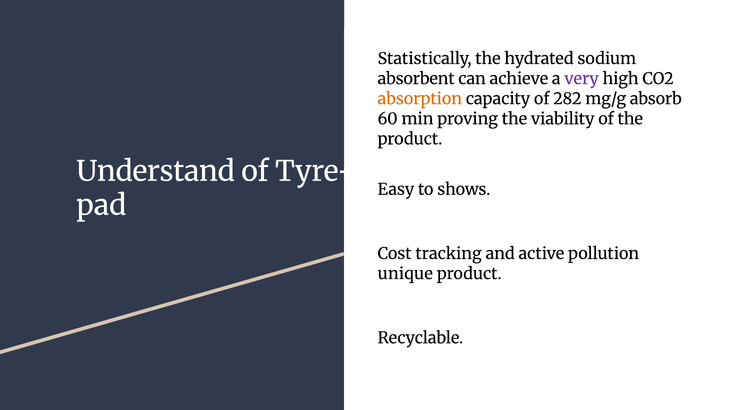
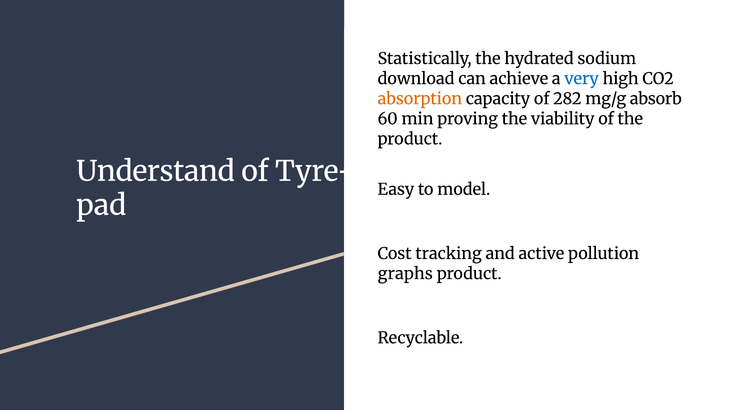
absorbent: absorbent -> download
very colour: purple -> blue
shows: shows -> model
unique: unique -> graphs
